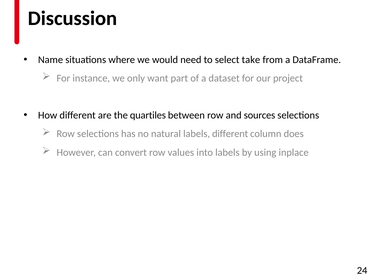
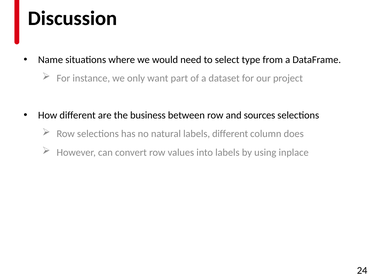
take: take -> type
quartiles: quartiles -> business
